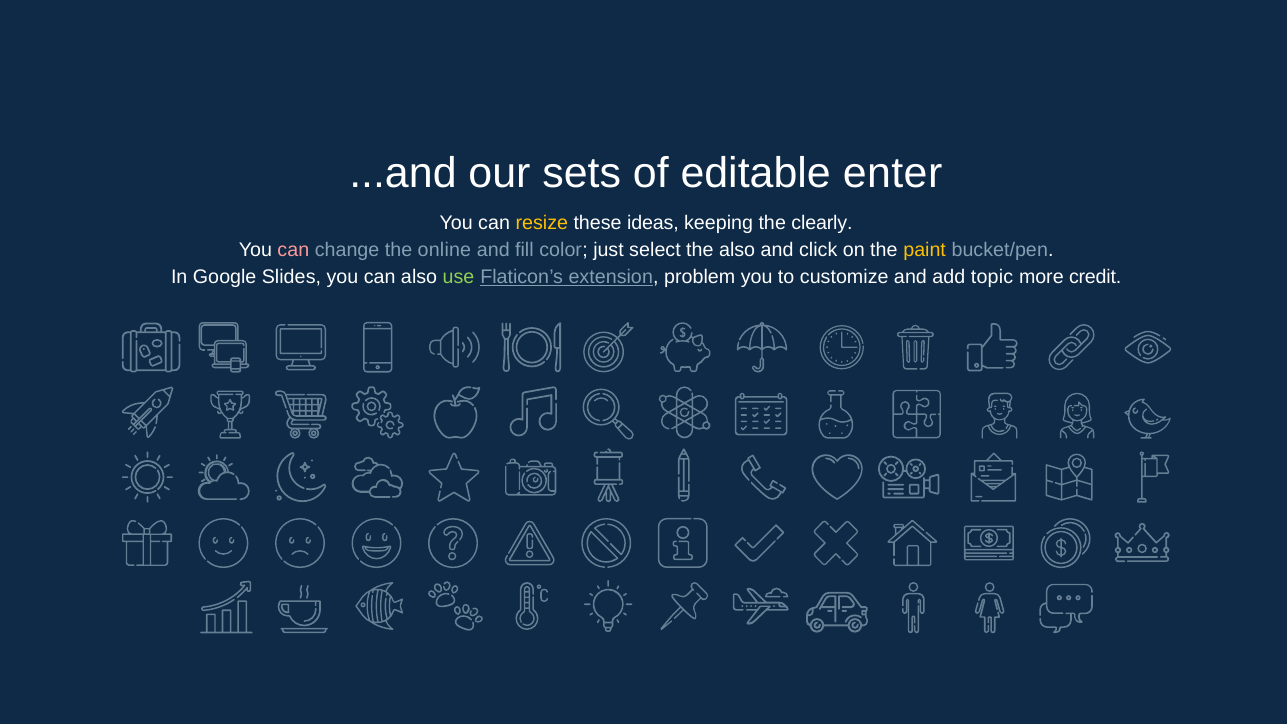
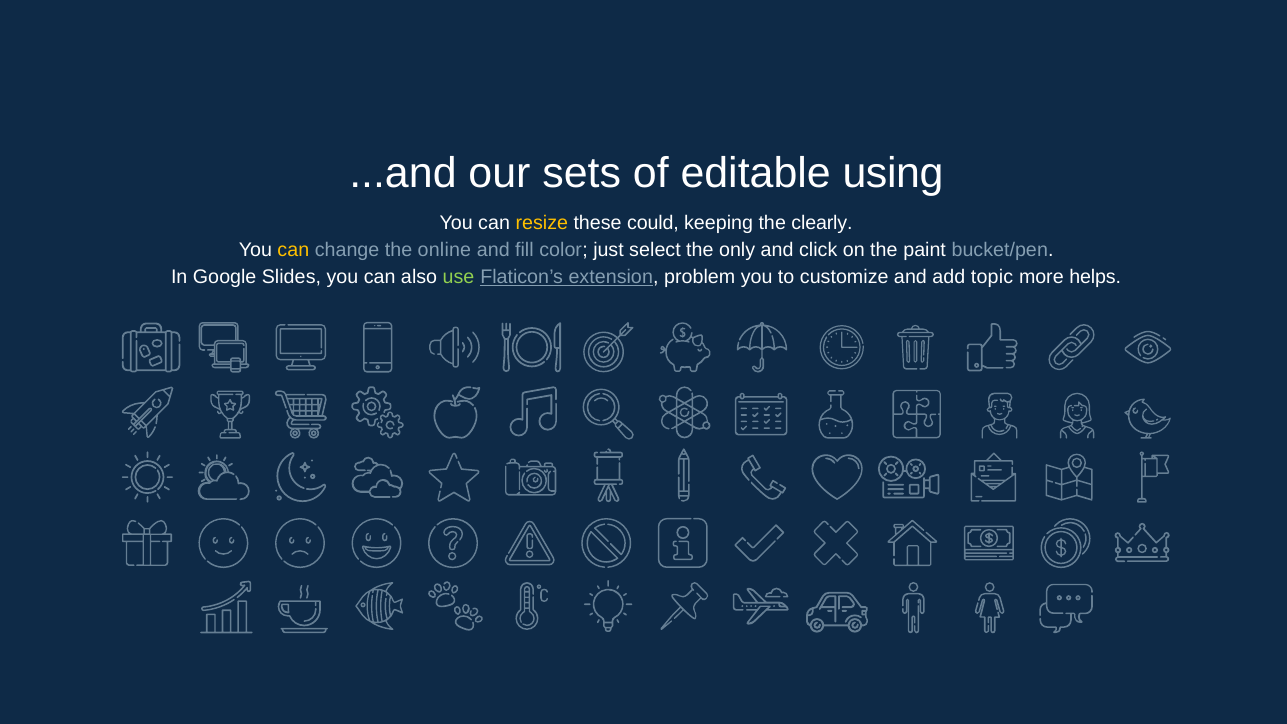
enter: enter -> using
ideas: ideas -> could
can at (293, 250) colour: pink -> yellow
the also: also -> only
paint colour: yellow -> white
credit: credit -> helps
